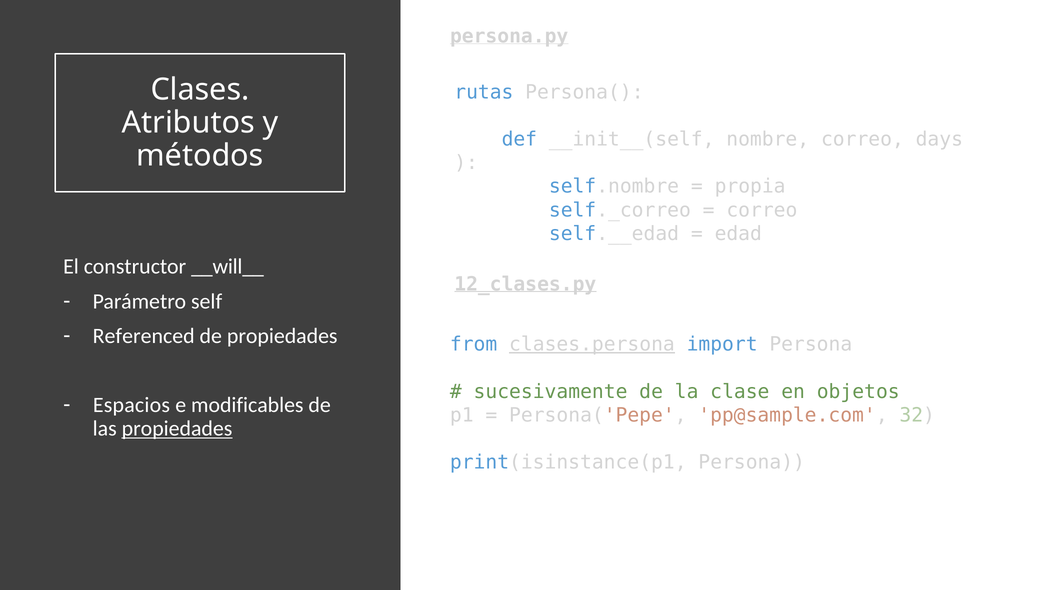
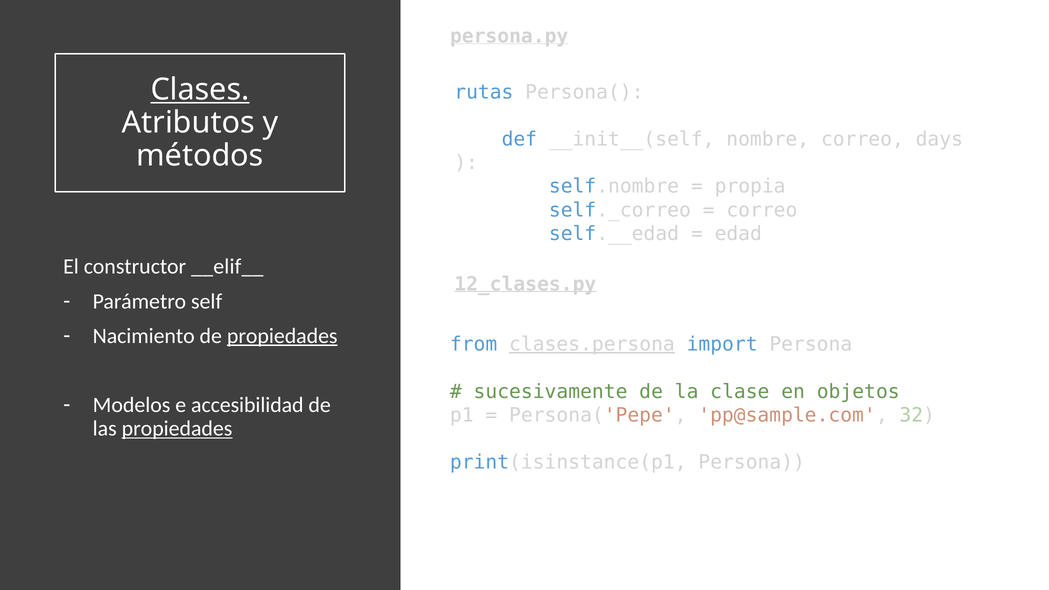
Clases underline: none -> present
__will__: __will__ -> __elif__
Referenced: Referenced -> Nacimiento
propiedades at (282, 336) underline: none -> present
Espacios: Espacios -> Modelos
modificables: modificables -> accesibilidad
